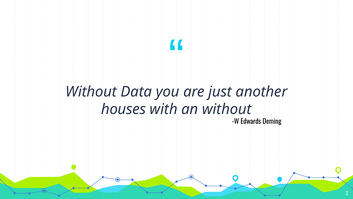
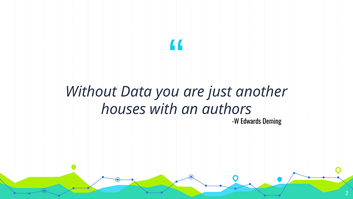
an without: without -> authors
